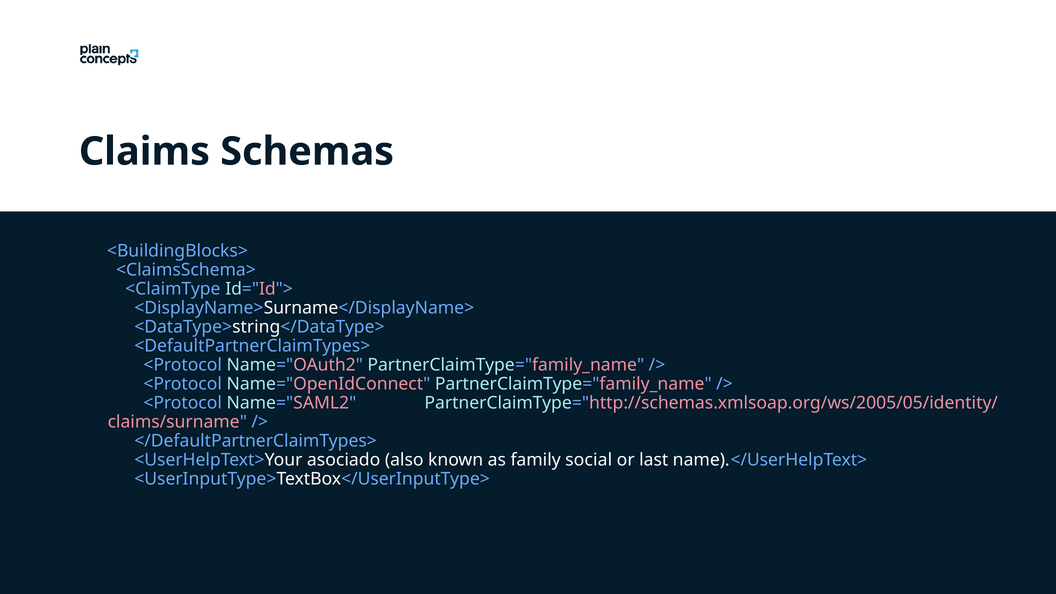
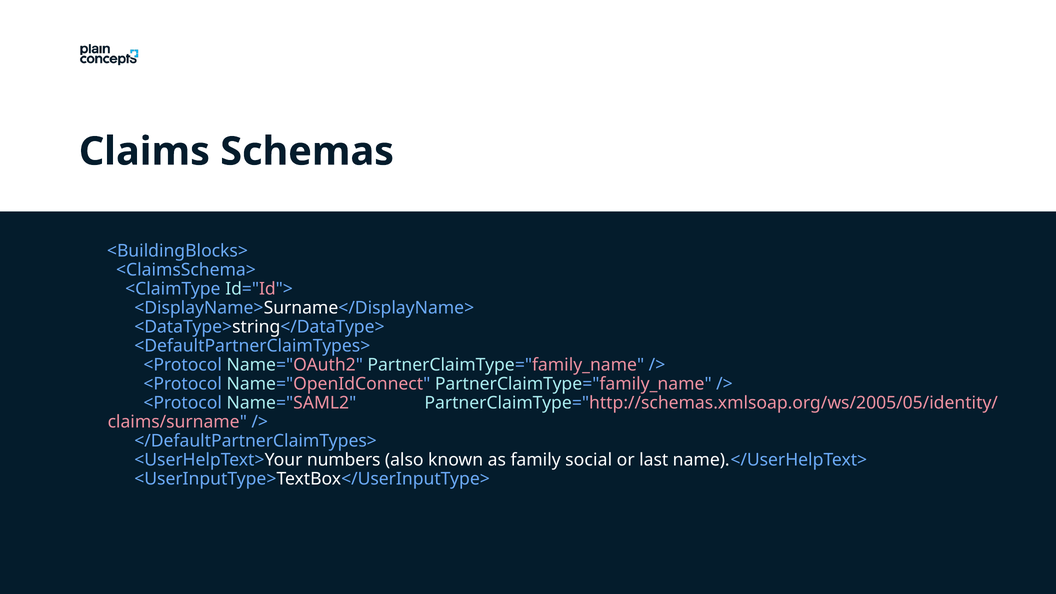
asociado: asociado -> numbers
